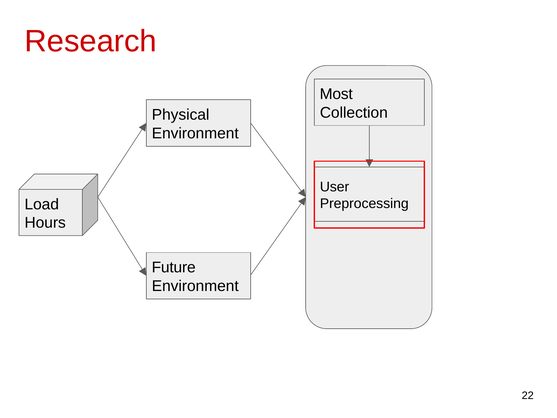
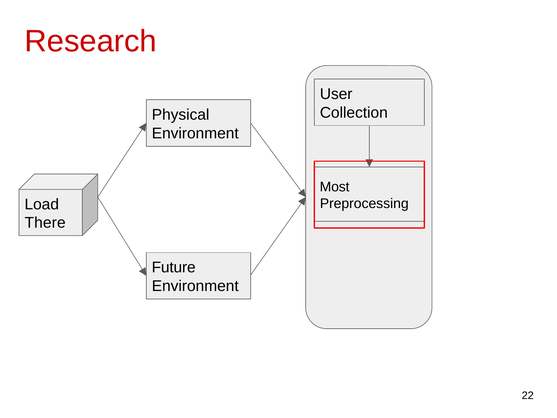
Most: Most -> User
User: User -> Most
Hours: Hours -> There
